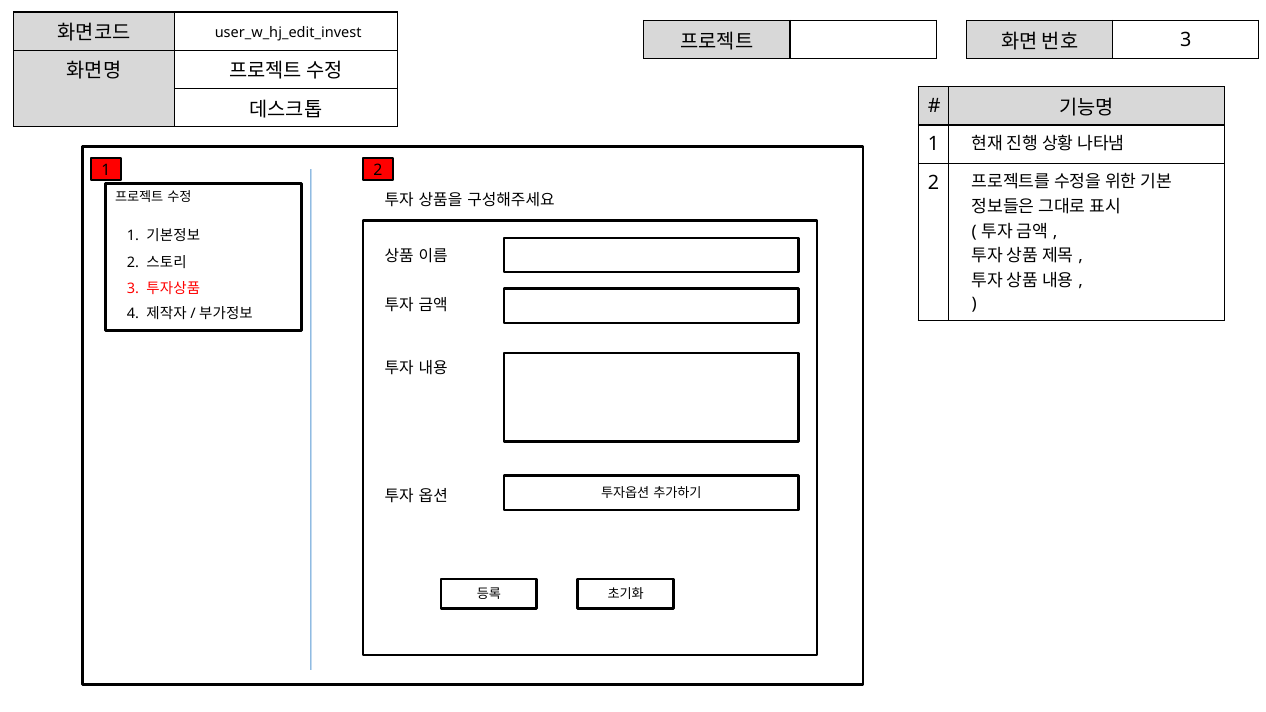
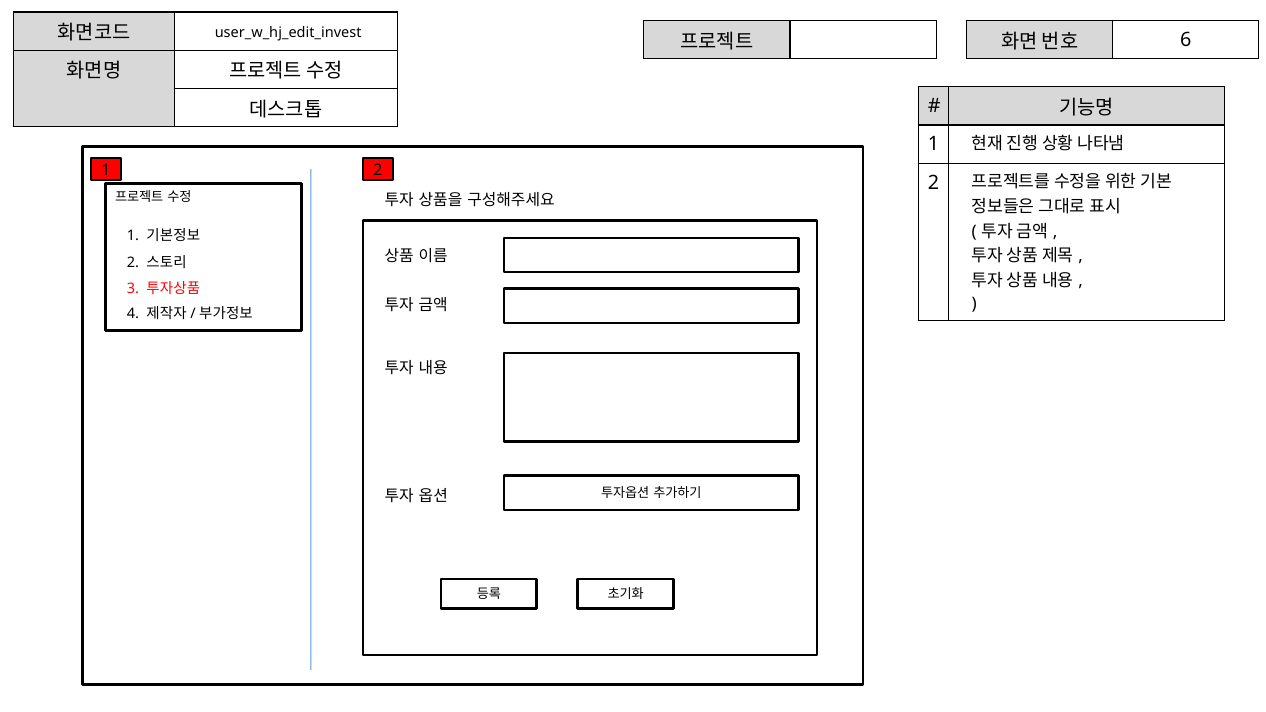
3 at (1186, 40): 3 -> 6
